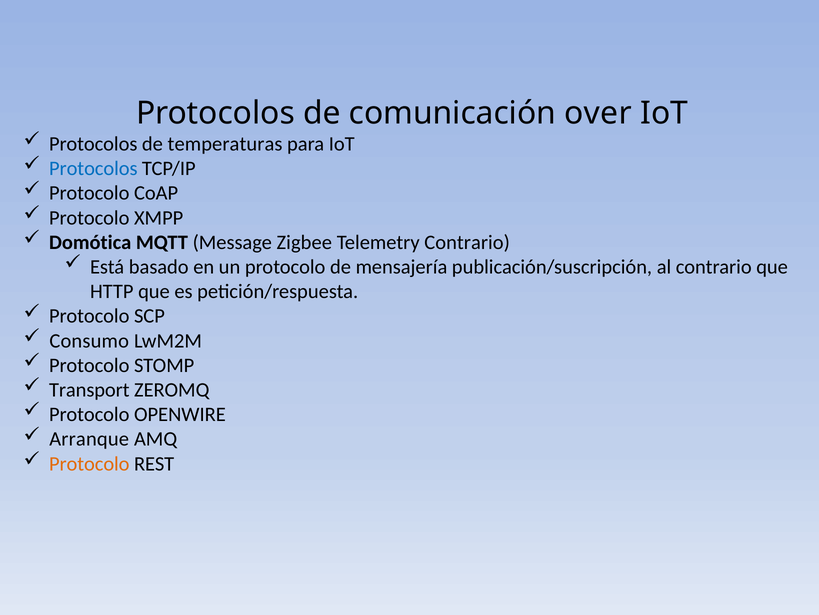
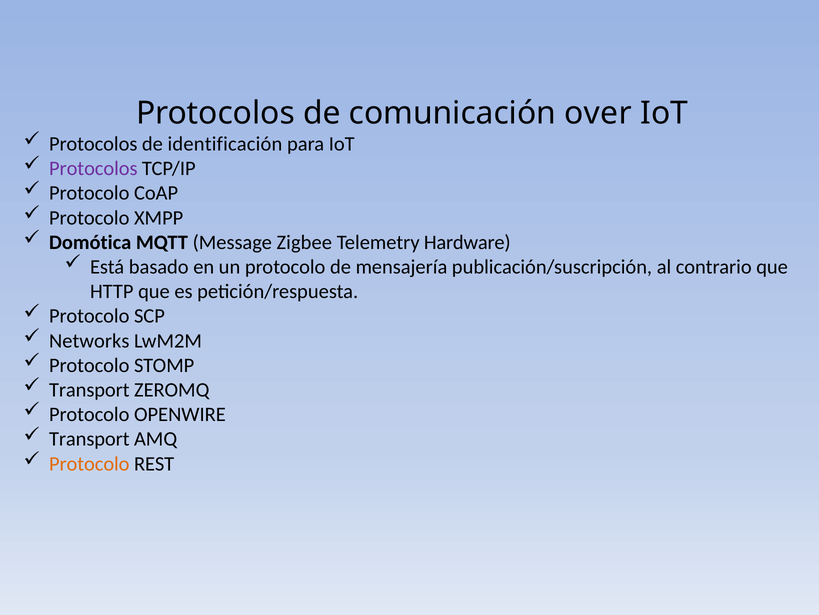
temperaturas: temperaturas -> identificación
Protocolos at (93, 168) colour: blue -> purple
Telemetry Contrario: Contrario -> Hardware
Consumo: Consumo -> Networks
Arranque at (89, 439): Arranque -> Transport
